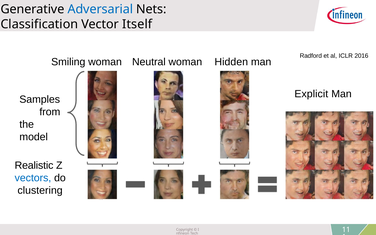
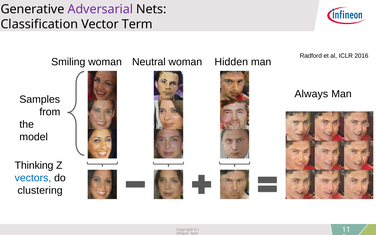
Adversarial colour: blue -> purple
Itself: Itself -> Term
Explicit: Explicit -> Always
Realistic: Realistic -> Thinking
